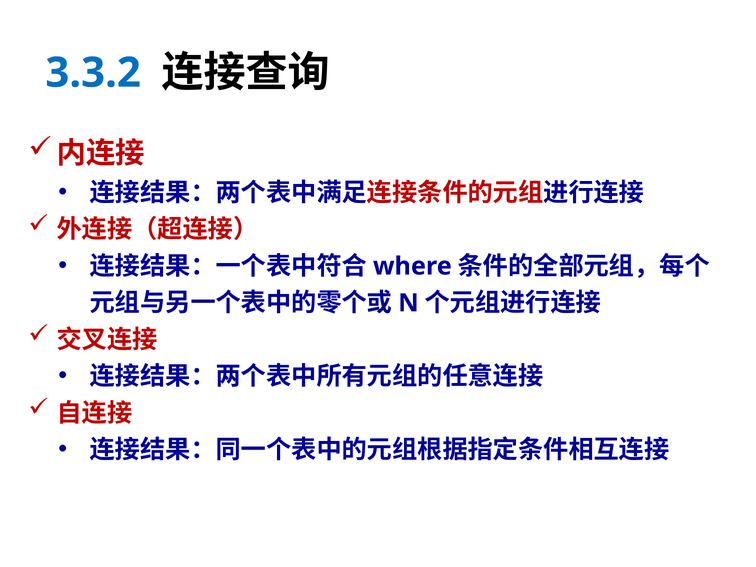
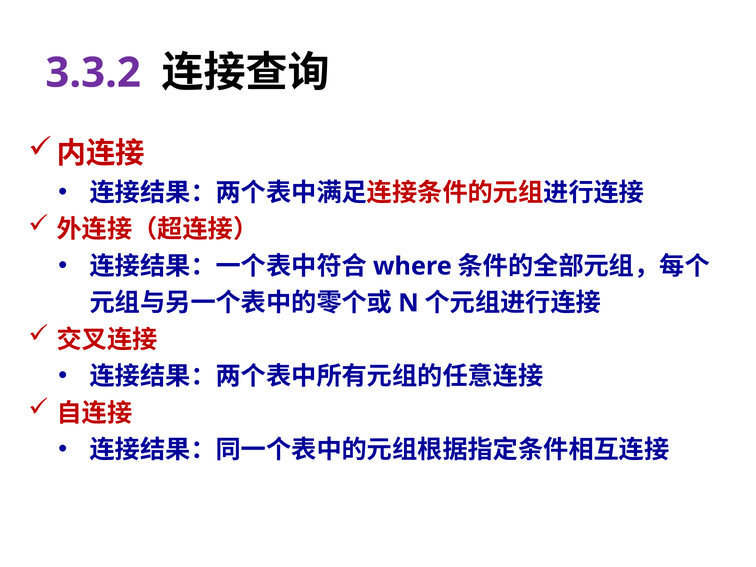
3.3.2 colour: blue -> purple
